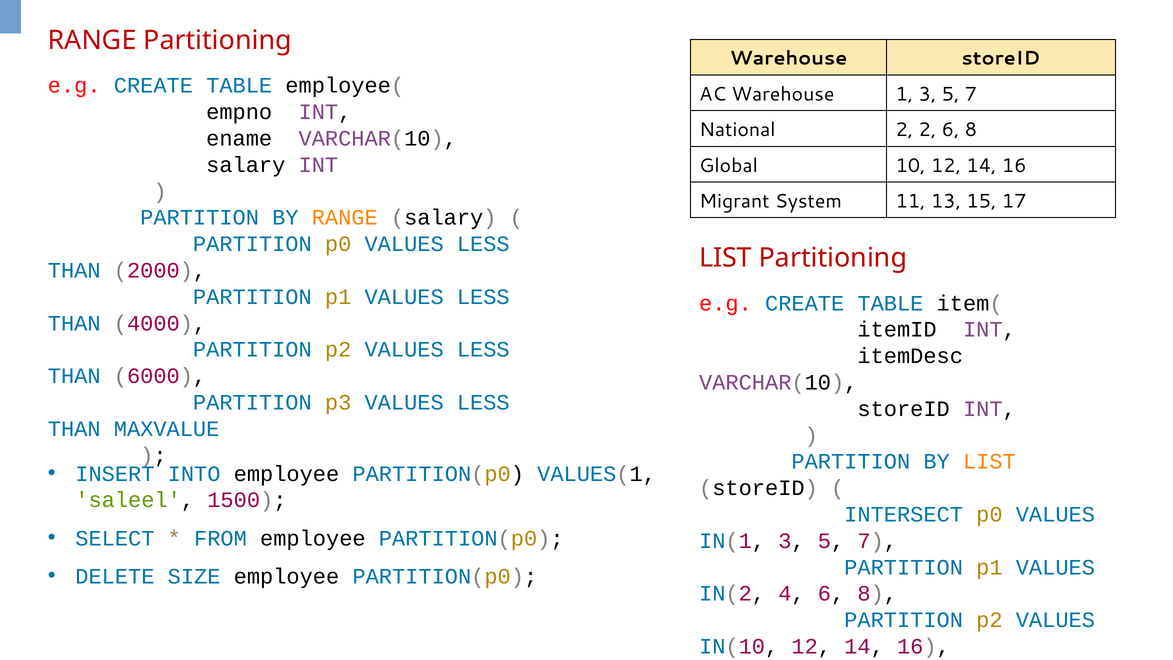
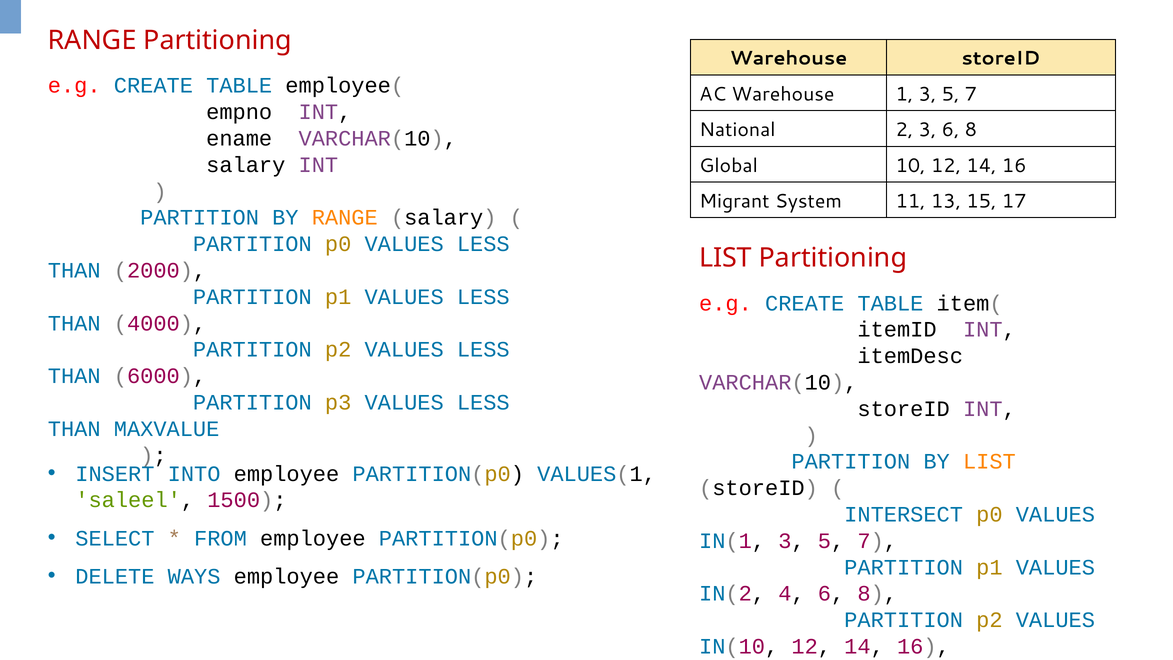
2 2: 2 -> 3
SIZE: SIZE -> WAYS
